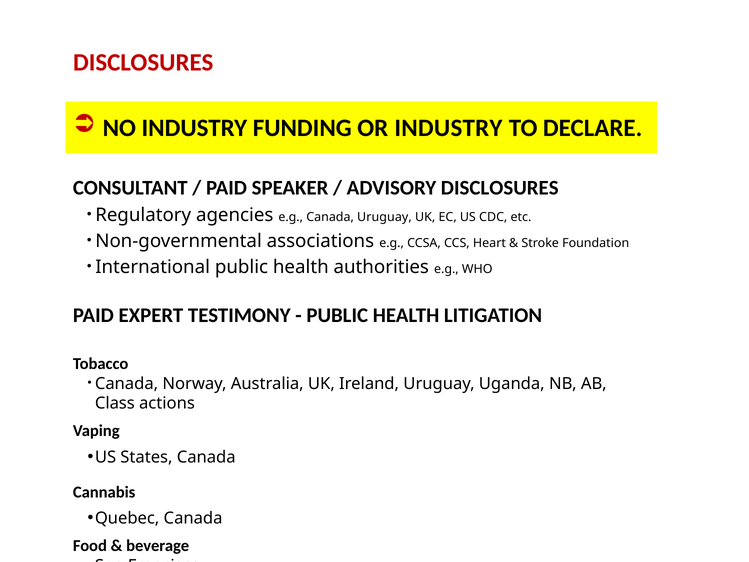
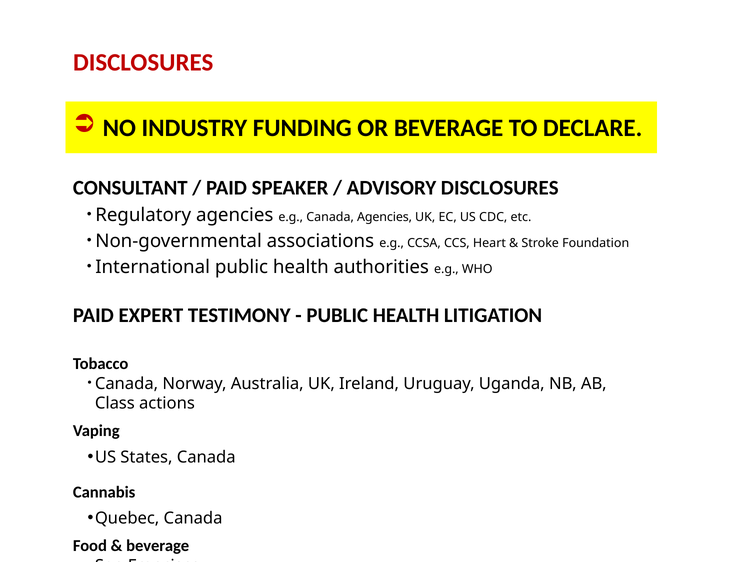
OR INDUSTRY: INDUSTRY -> BEVERAGE
Canada Uruguay: Uruguay -> Agencies
